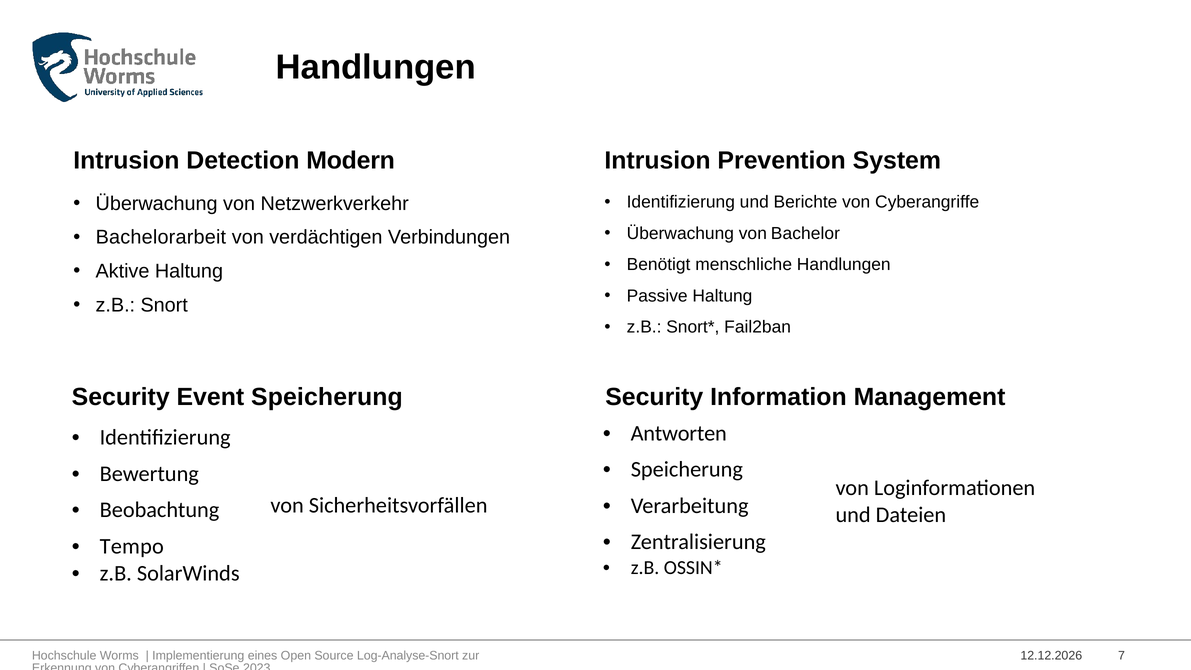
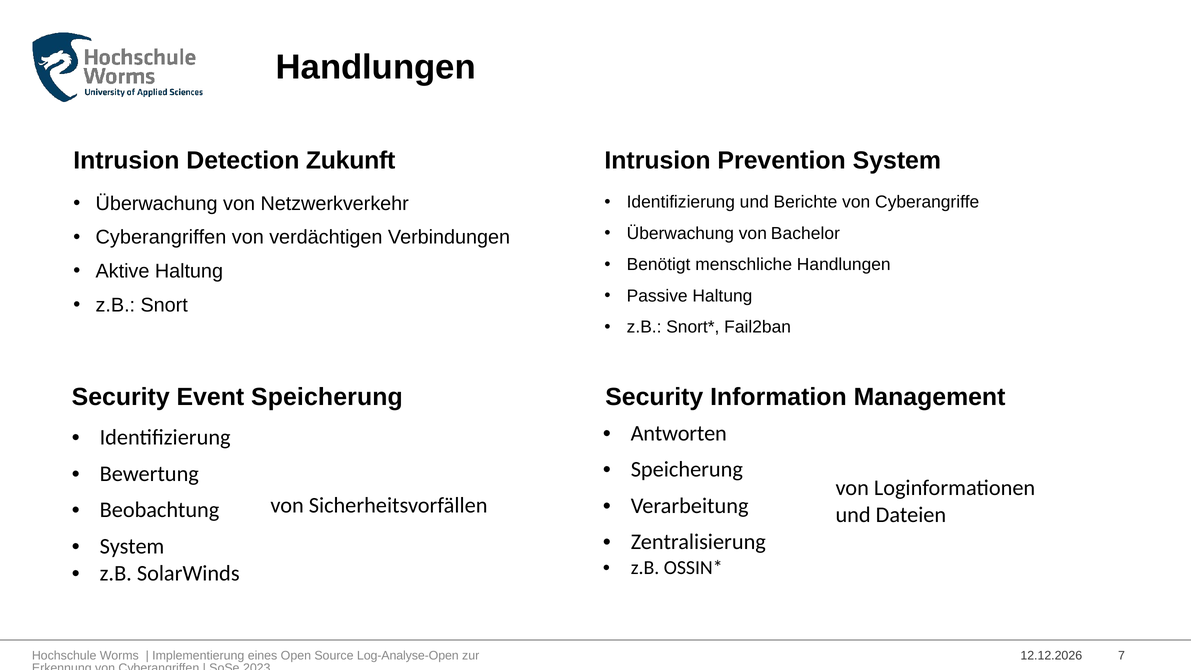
Modern: Modern -> Zukunft
Bachelorarbeit at (161, 237): Bachelorarbeit -> Cyberangriffen
Tempo at (132, 546): Tempo -> System
Log-Analyse-Snort: Log-Analyse-Snort -> Log-Analyse-Open
